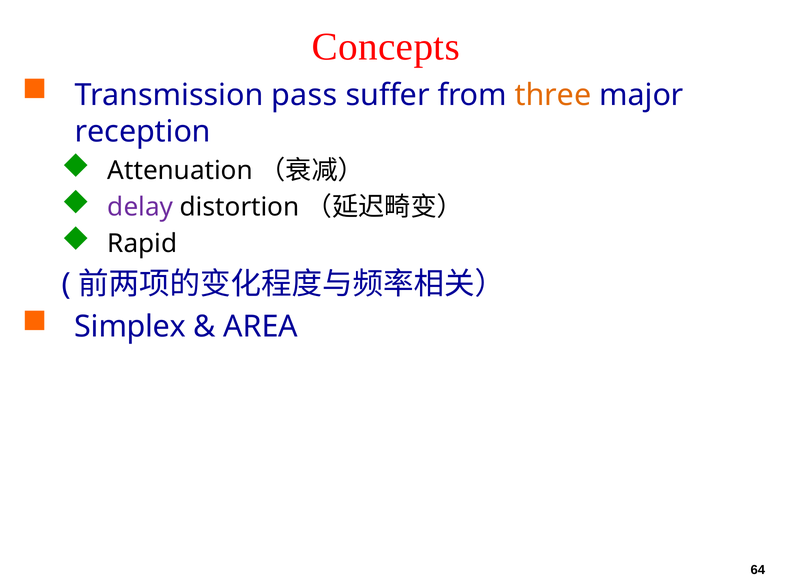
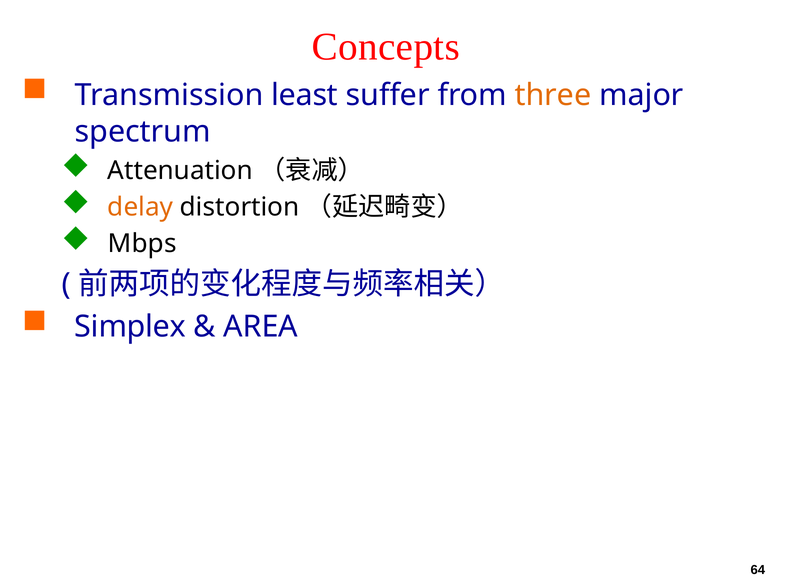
pass: pass -> least
reception: reception -> spectrum
delay colour: purple -> orange
Rapid: Rapid -> Mbps
